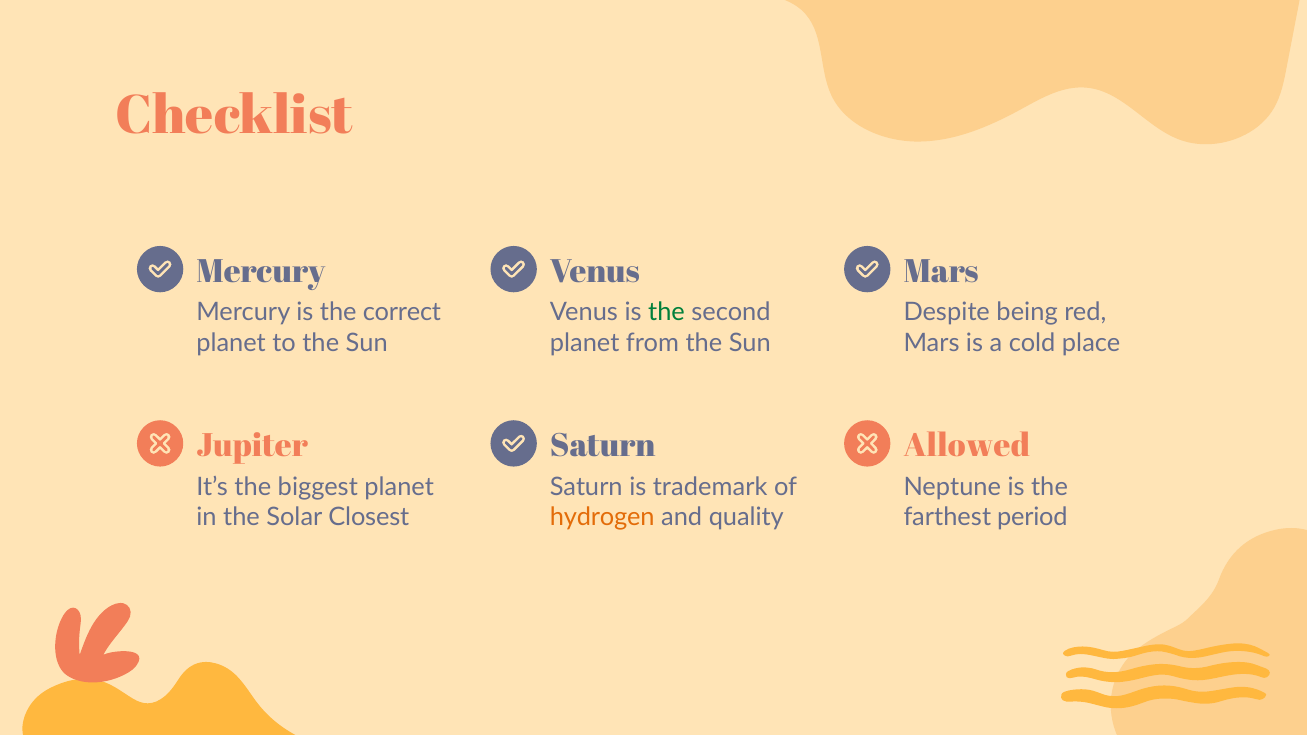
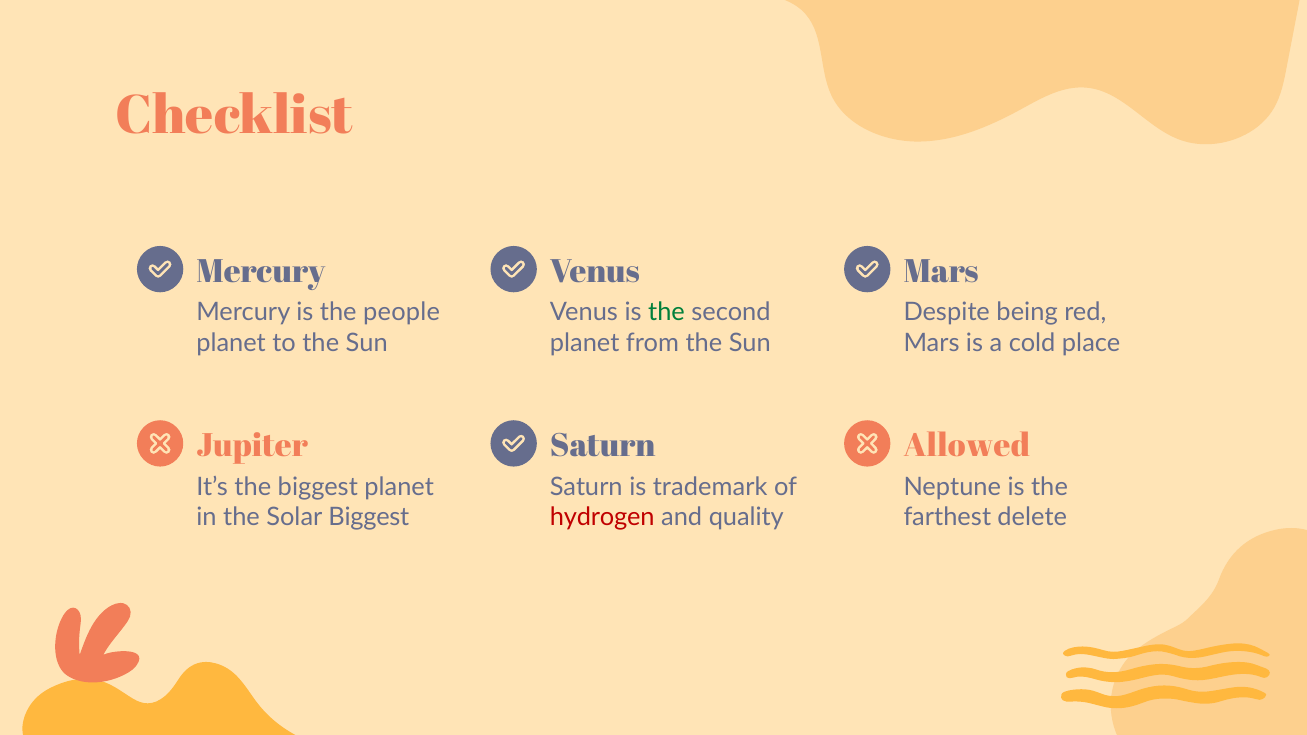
correct: correct -> people
Solar Closest: Closest -> Biggest
hydrogen colour: orange -> red
period: period -> delete
